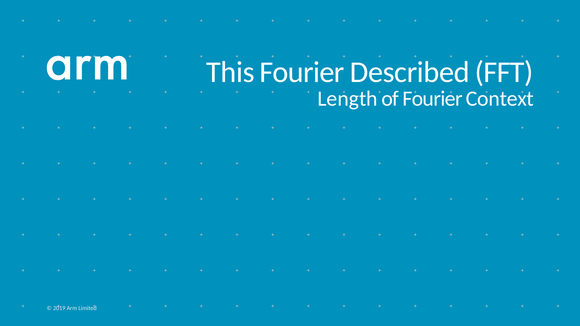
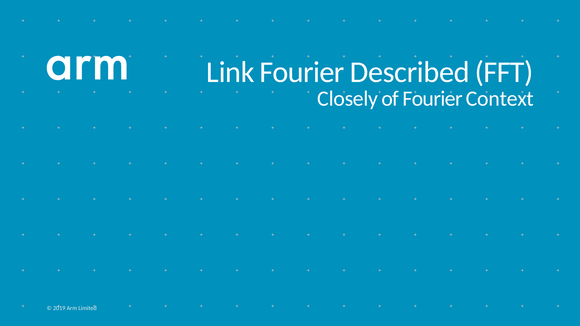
This: This -> Link
Length: Length -> Closely
